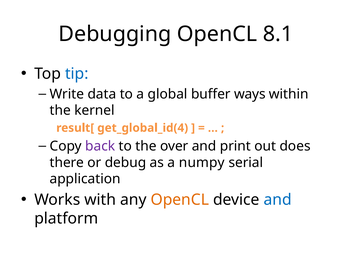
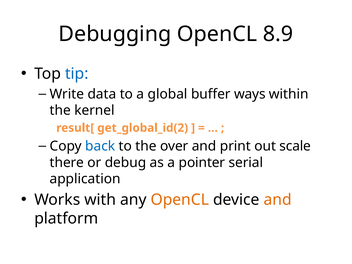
8.1: 8.1 -> 8.9
get_global_id(4: get_global_id(4 -> get_global_id(2
back colour: purple -> blue
does: does -> scale
numpy: numpy -> pointer
and at (278, 200) colour: blue -> orange
